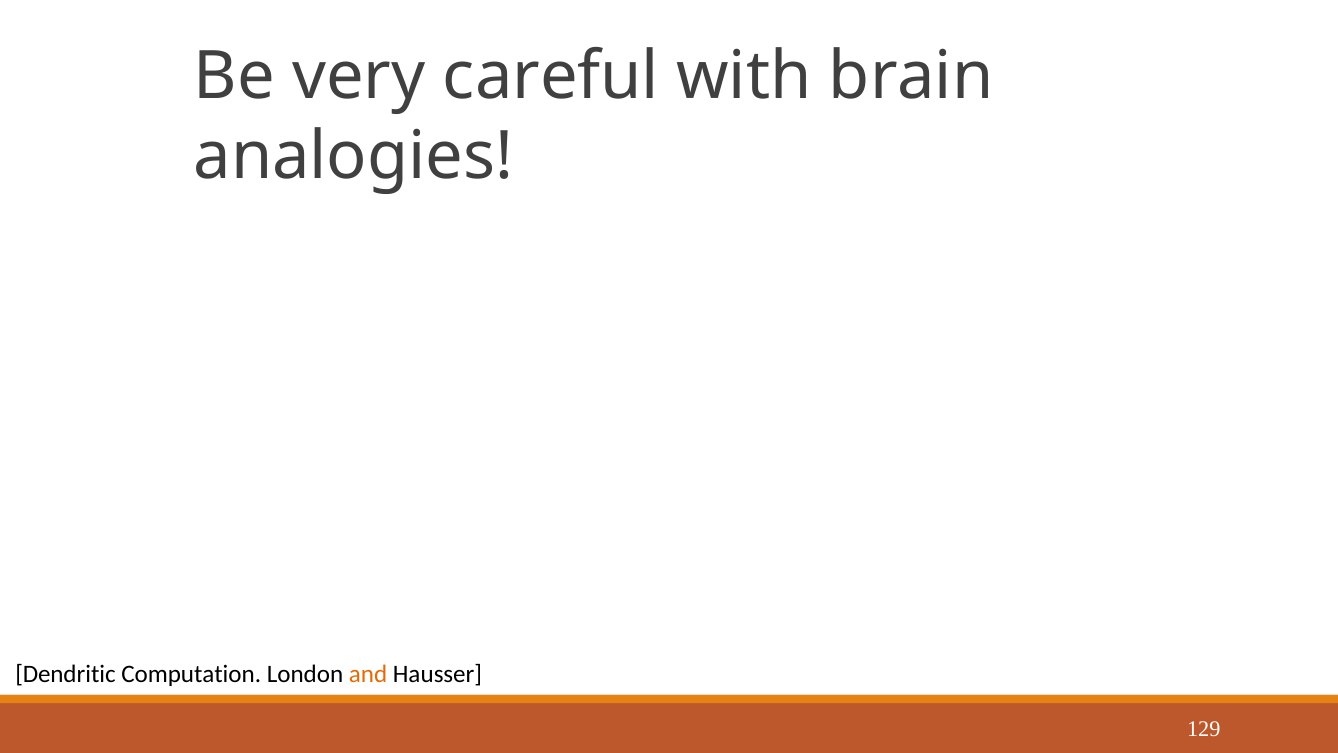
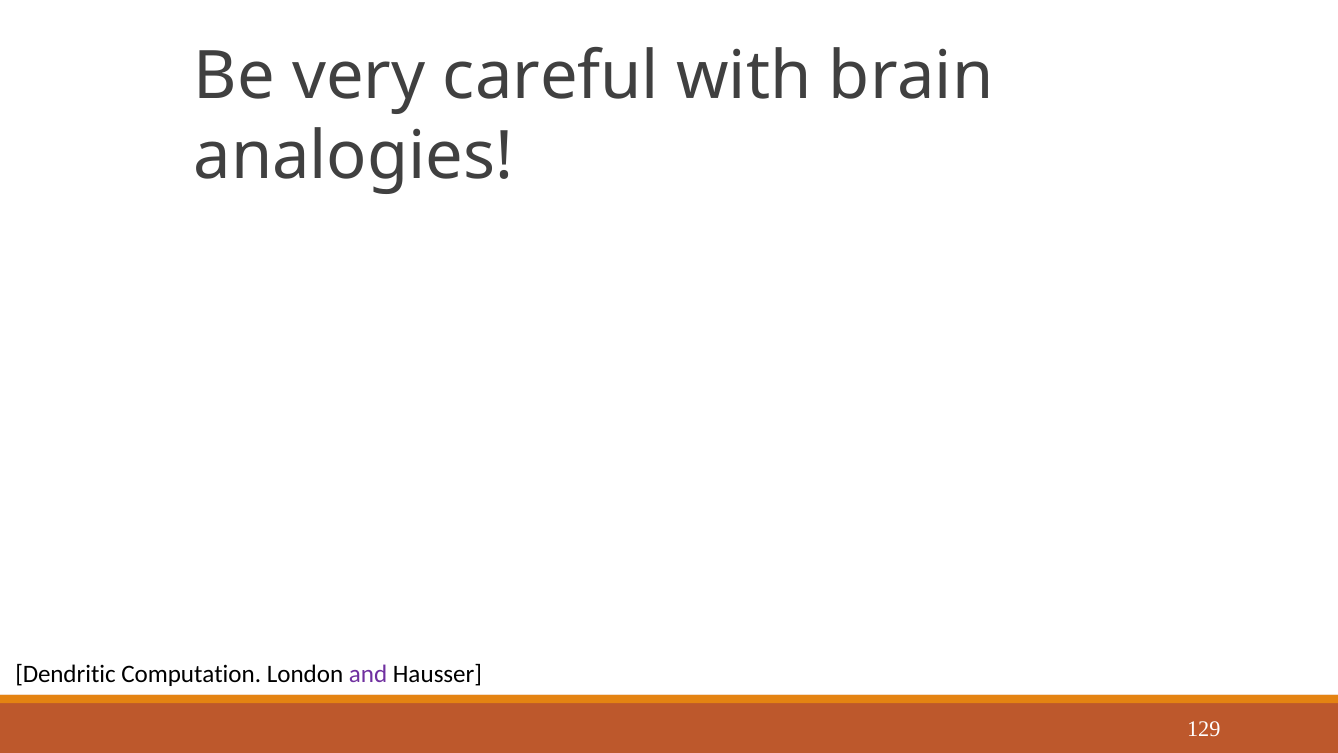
and colour: orange -> purple
